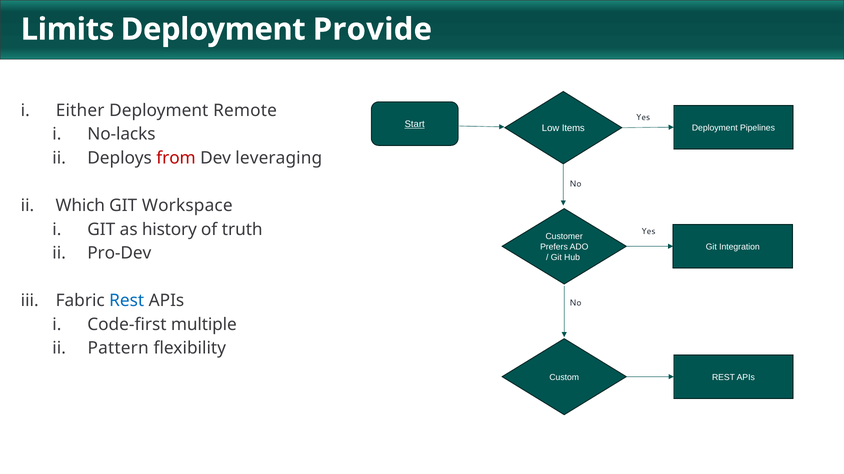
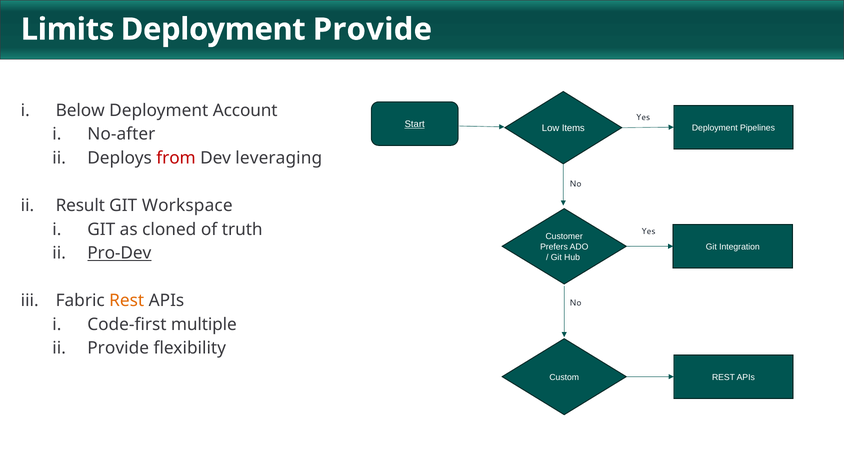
Either: Either -> Below
Remote: Remote -> Account
No-lacks: No-lacks -> No-after
Which: Which -> Result
history: history -> cloned
Pro-Dev underline: none -> present
Rest at (127, 301) colour: blue -> orange
Pattern at (118, 349): Pattern -> Provide
